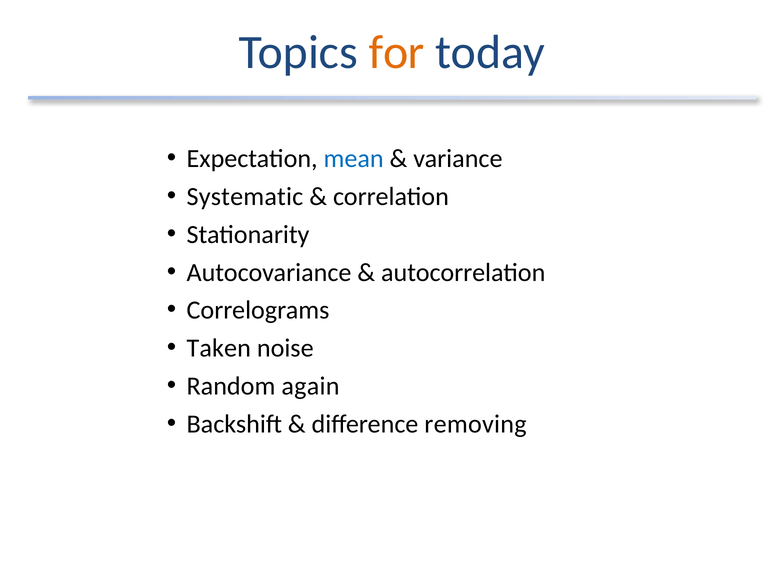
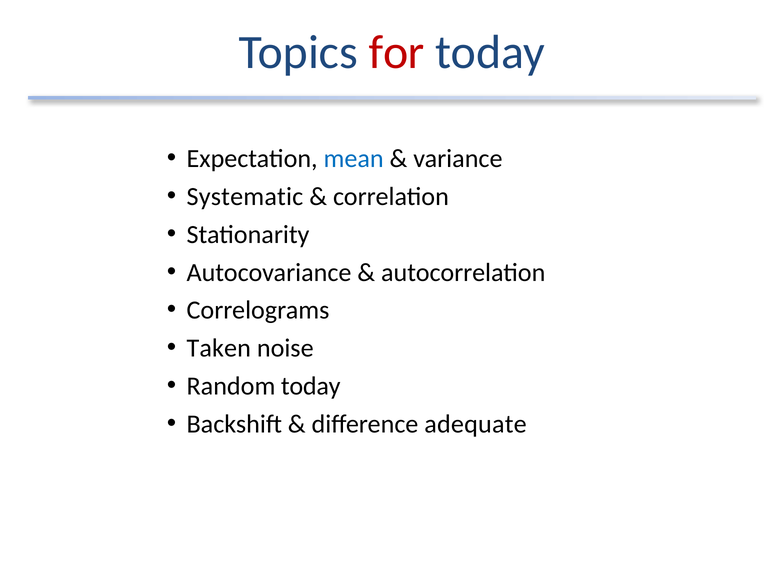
for colour: orange -> red
Random again: again -> today
removing: removing -> adequate
